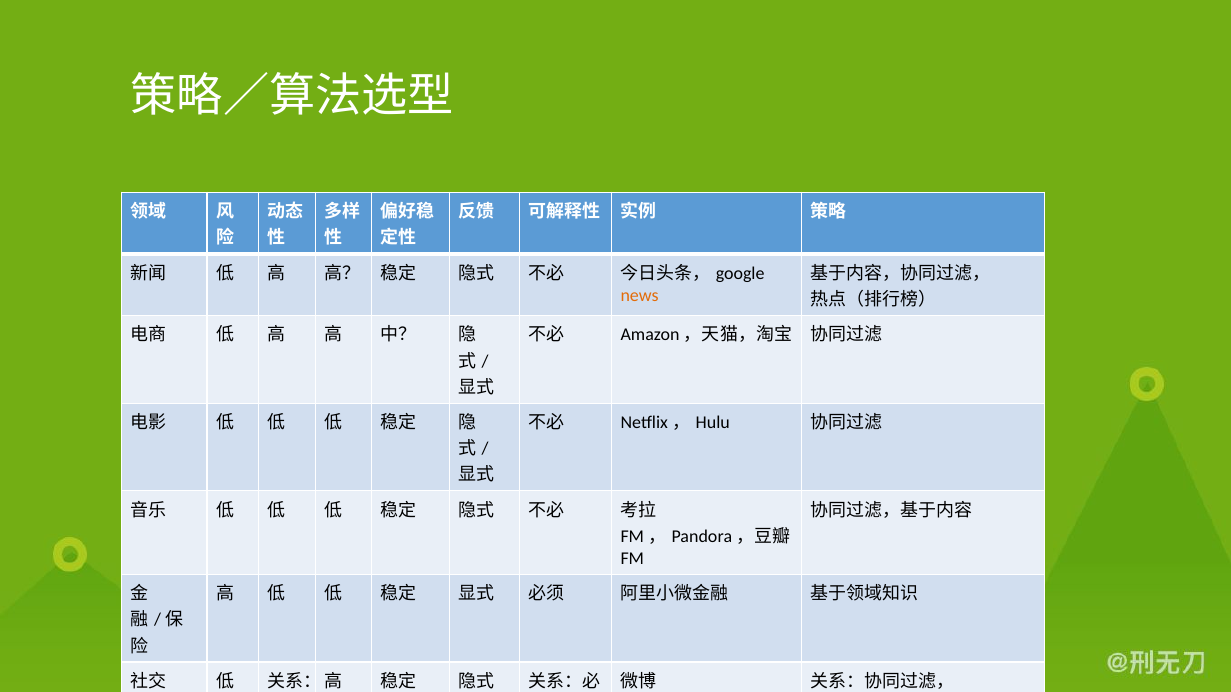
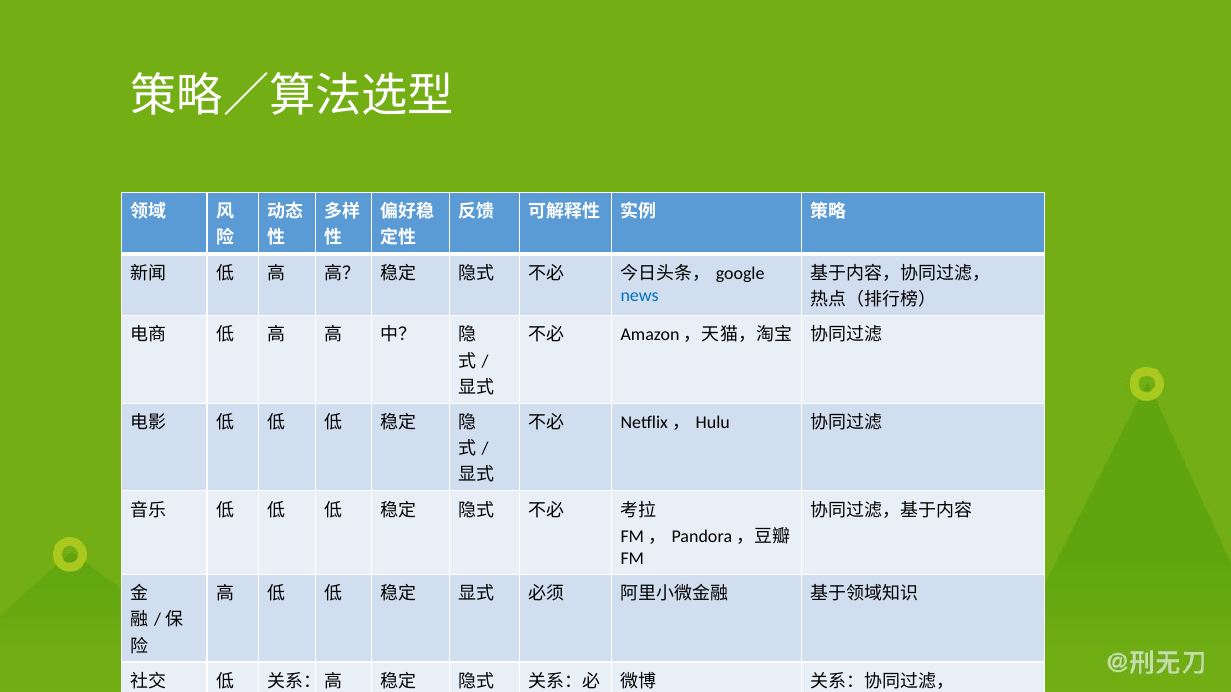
news colour: orange -> blue
